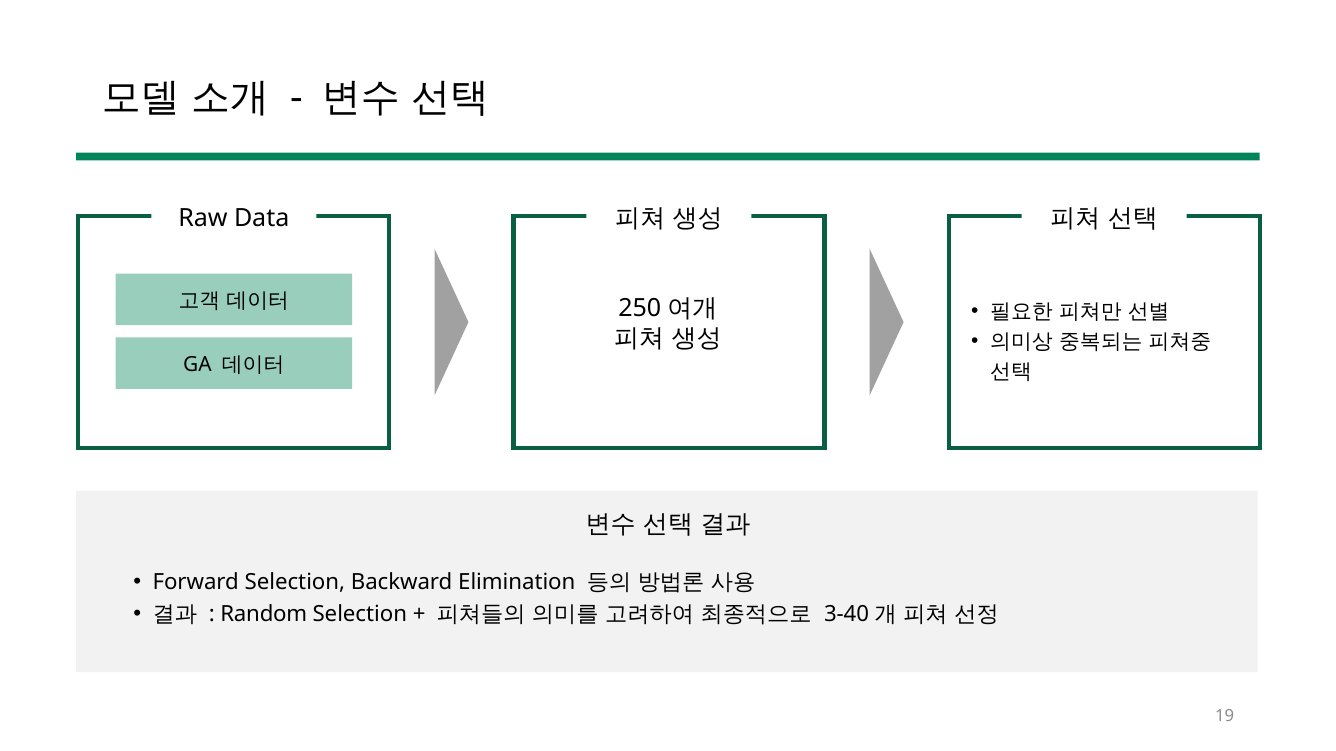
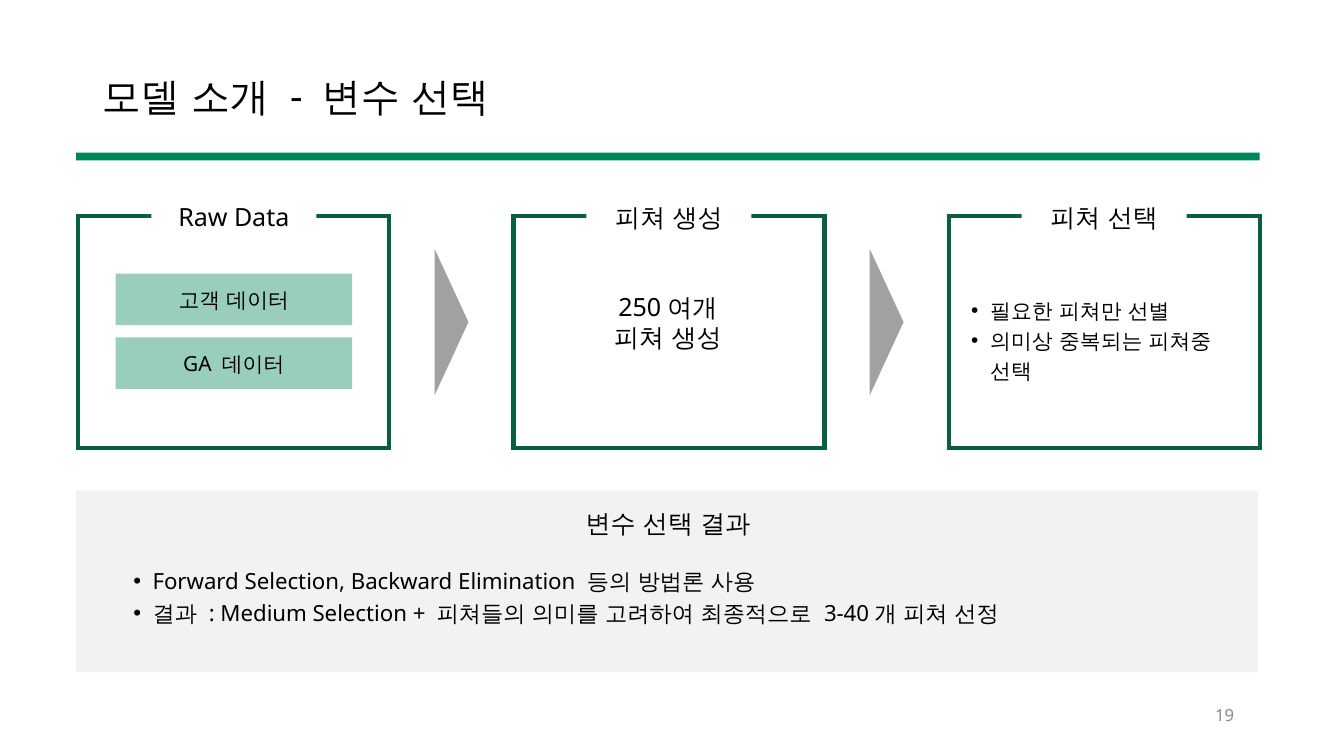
Random: Random -> Medium
